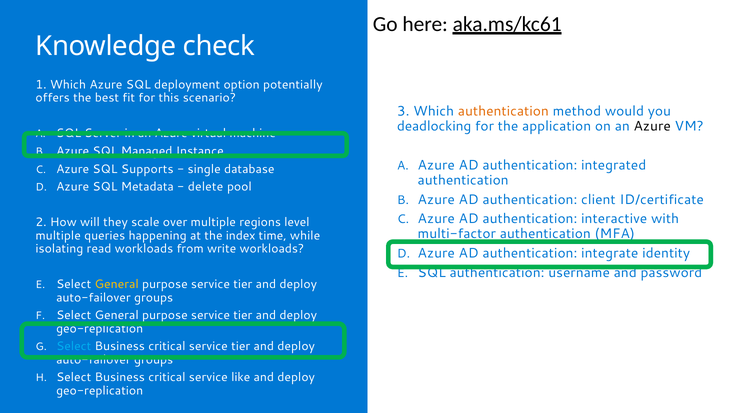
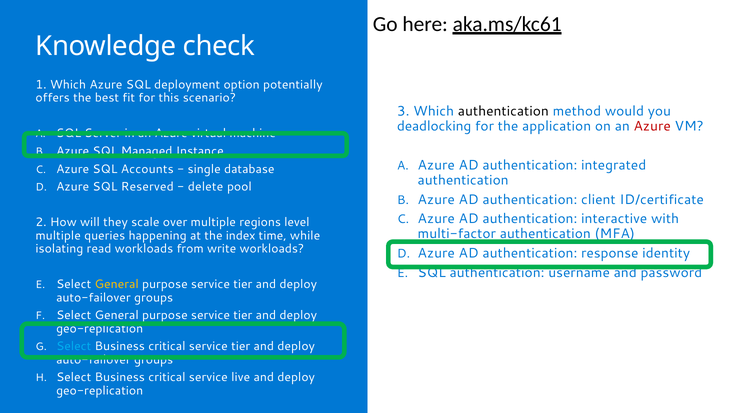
authentication at (503, 111) colour: orange -> black
Azure at (652, 126) colour: black -> red
Supports: Supports -> Accounts
Metadata: Metadata -> Reserved
integrate: integrate -> response
like: like -> live
